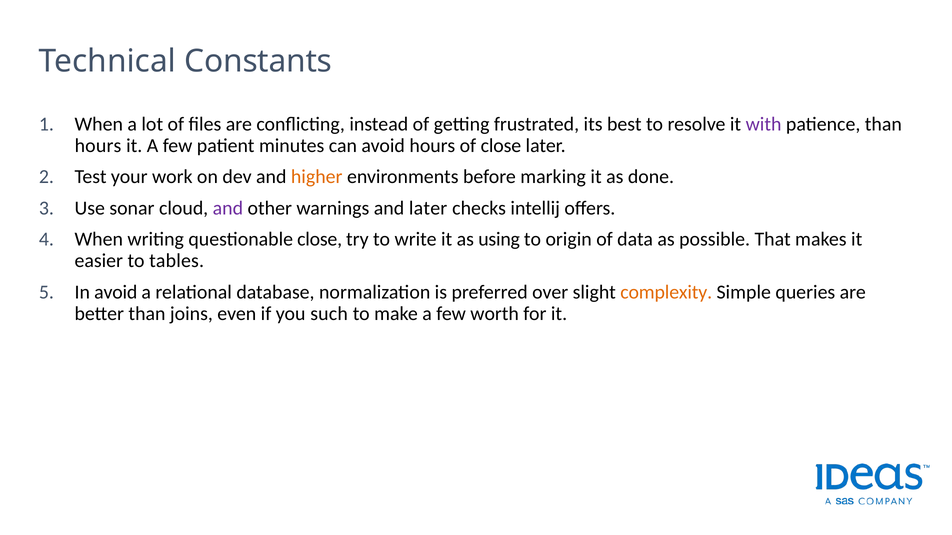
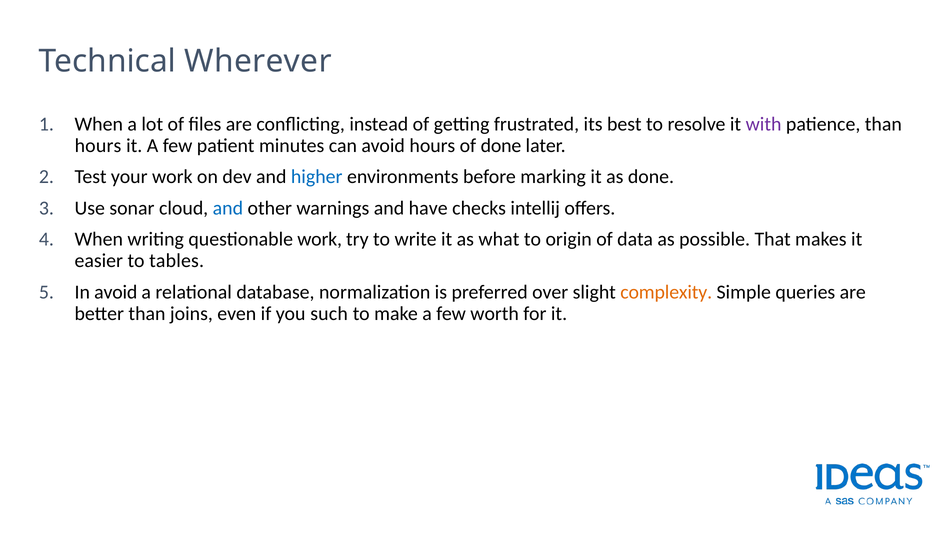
Constants: Constants -> Wherever
of close: close -> done
higher colour: orange -> blue
and at (228, 208) colour: purple -> blue
and later: later -> have
questionable close: close -> work
using: using -> what
